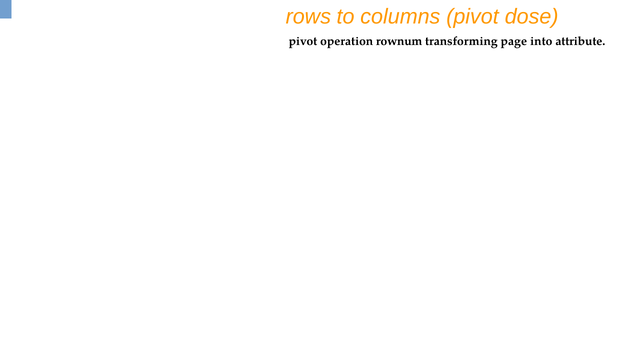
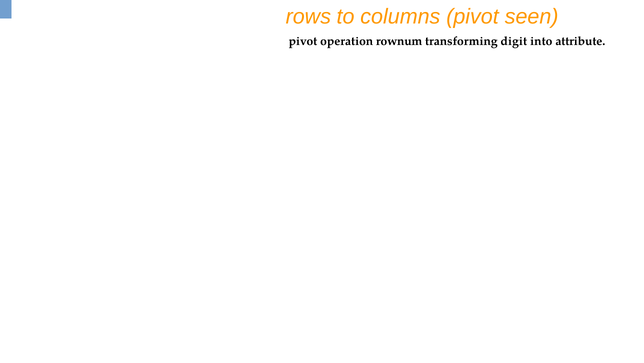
dose: dose -> seen
page: page -> digit
